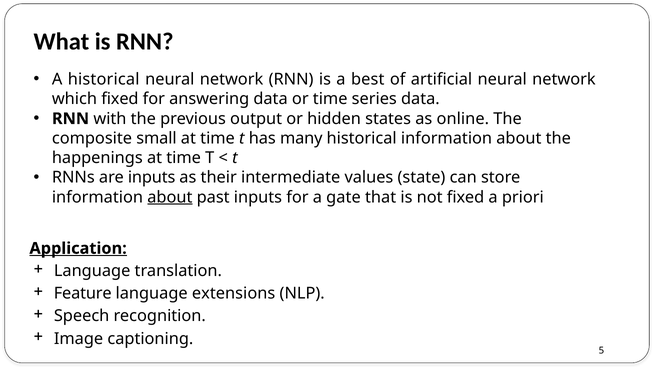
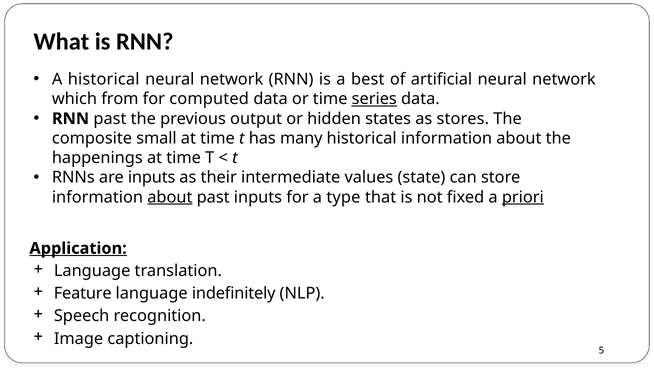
which fixed: fixed -> from
answering: answering -> computed
series underline: none -> present
RNN with: with -> past
online: online -> stores
gate: gate -> type
priori underline: none -> present
extensions: extensions -> indefinitely
